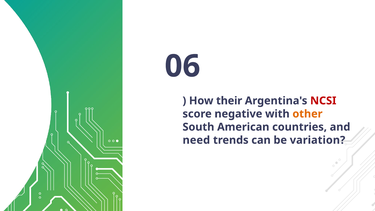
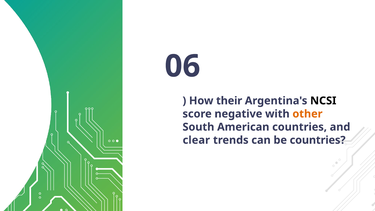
NCSI colour: red -> black
need: need -> clear
be variation: variation -> countries
